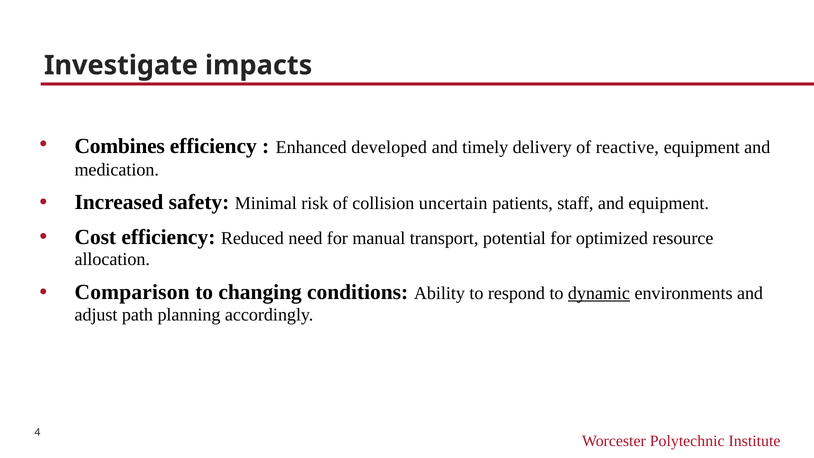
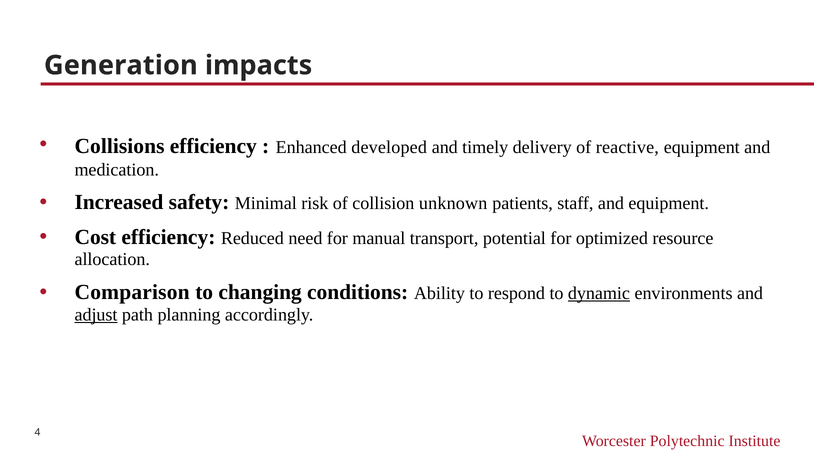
Investigate: Investigate -> Generation
Combines: Combines -> Collisions
uncertain: uncertain -> unknown
adjust underline: none -> present
